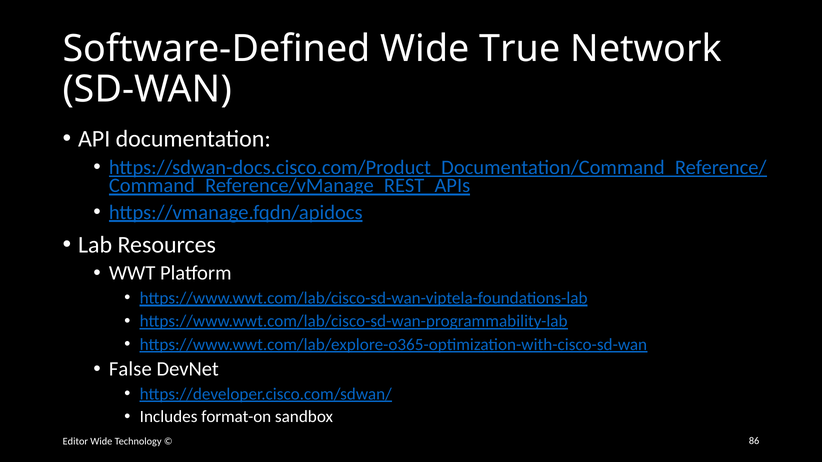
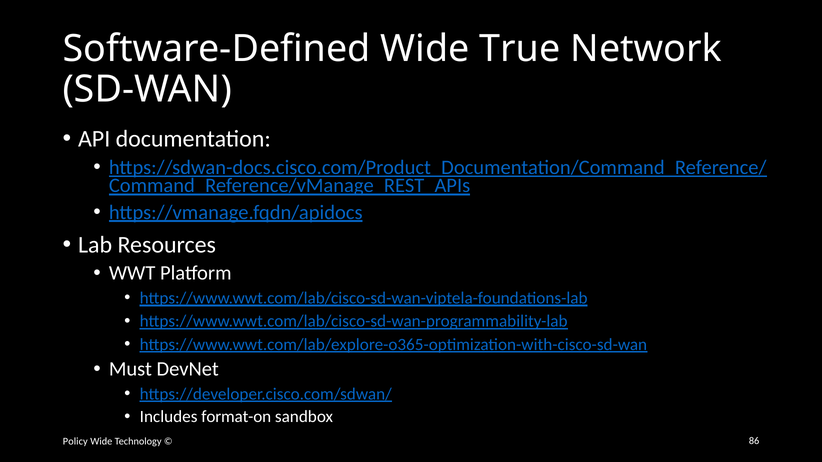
False: False -> Must
Editor: Editor -> Policy
